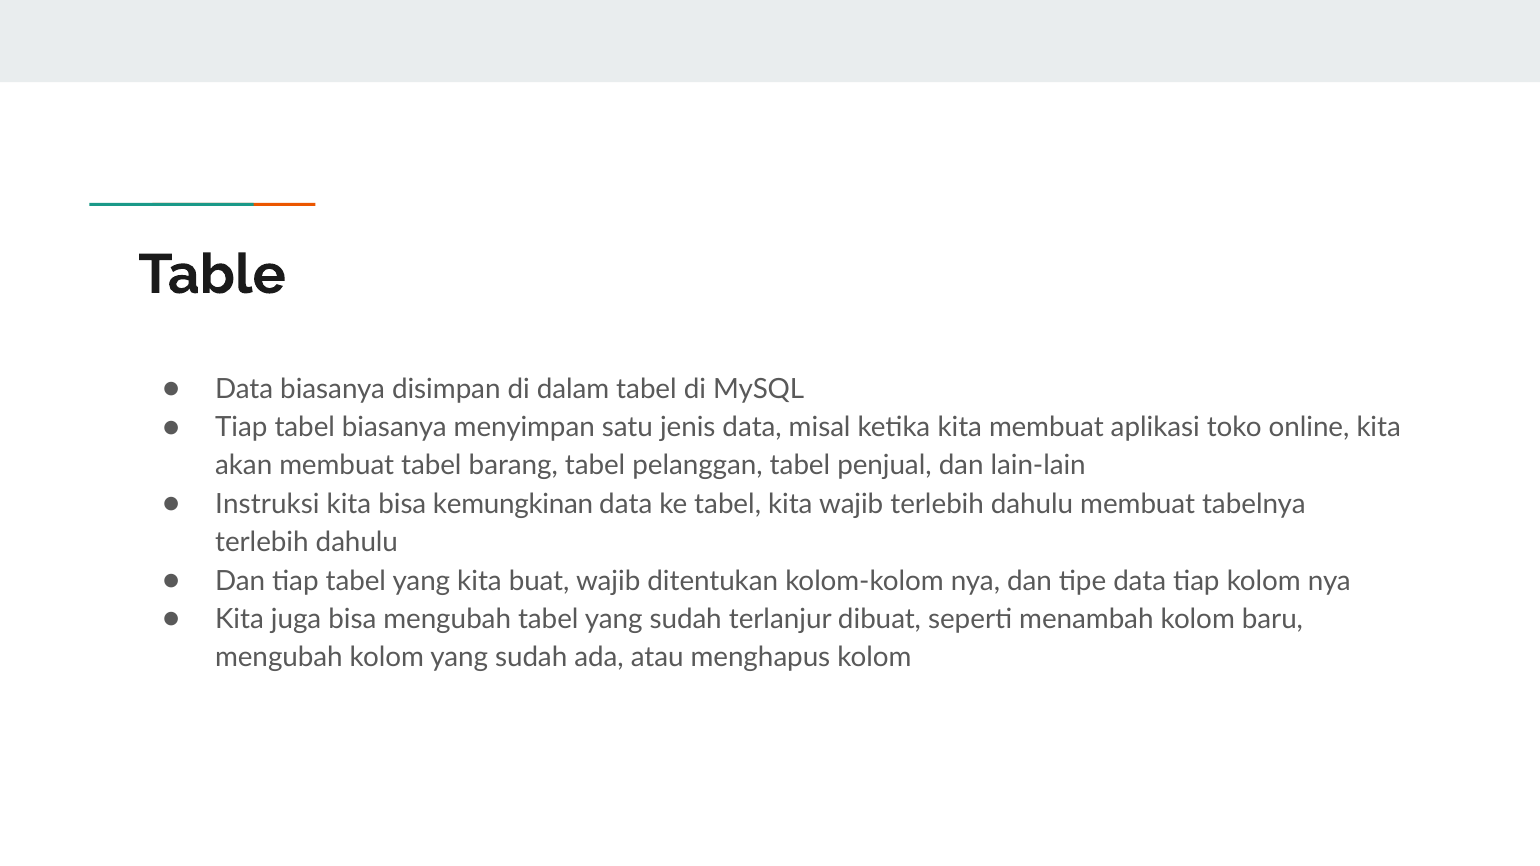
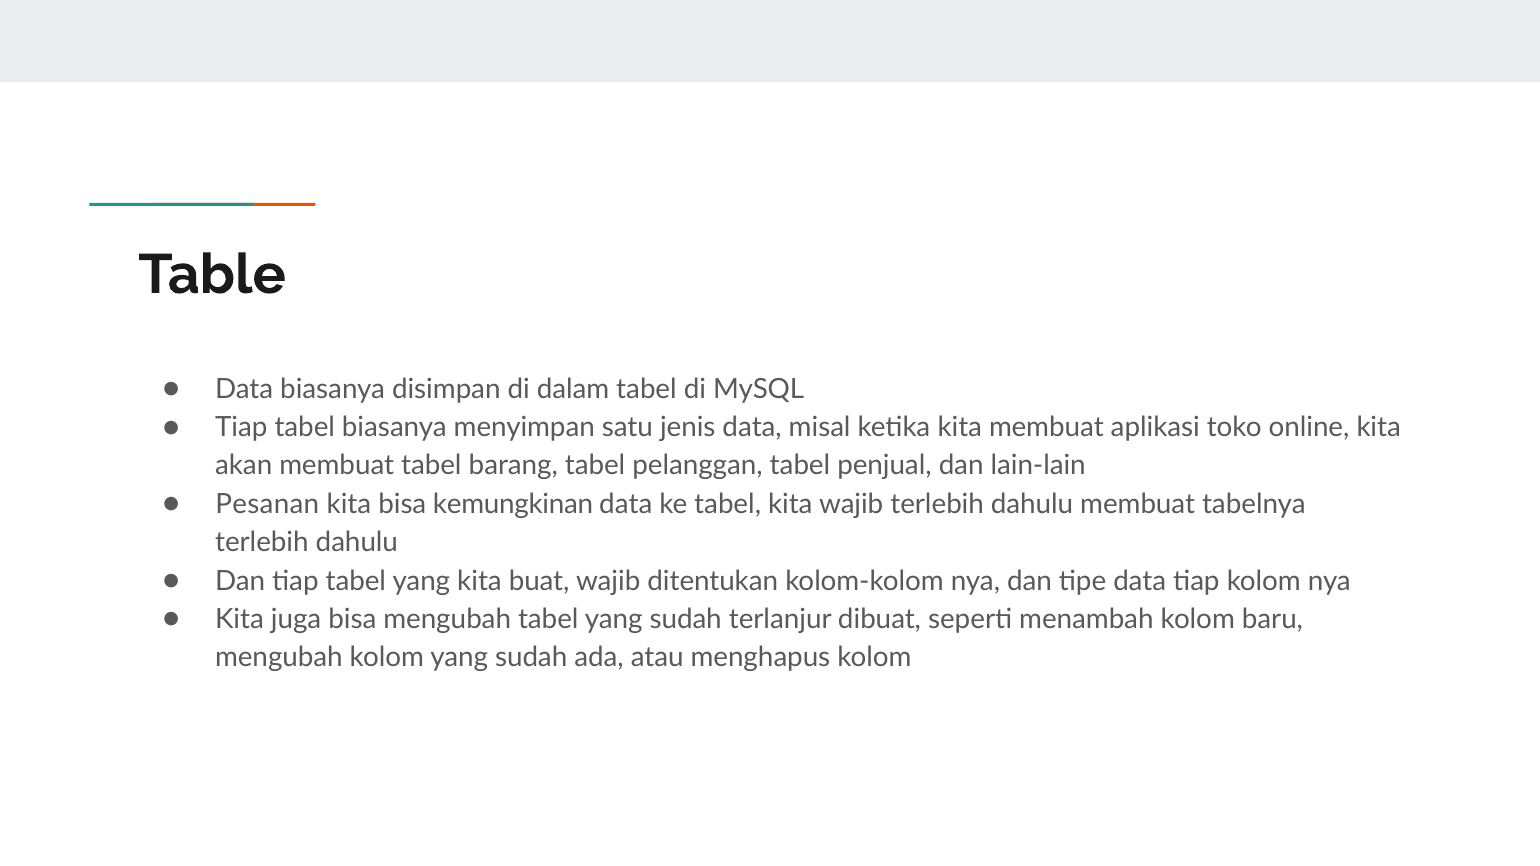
Instruksi: Instruksi -> Pesanan
